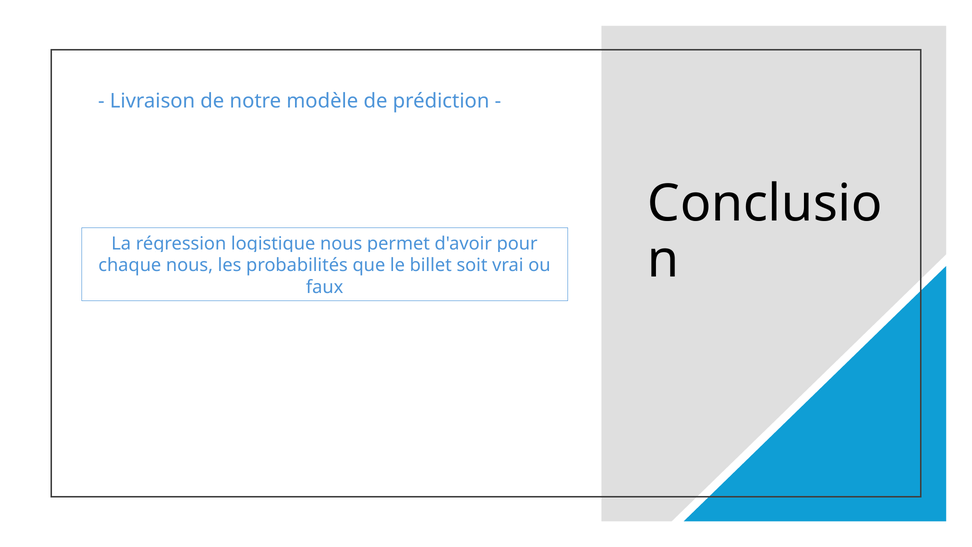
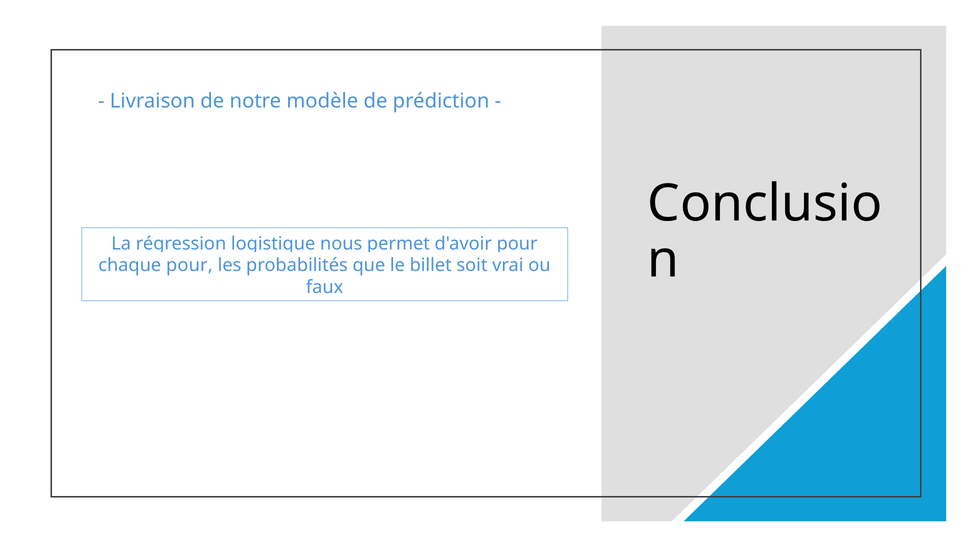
chaque nous: nous -> pour
